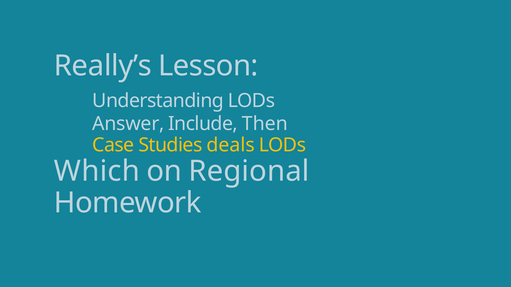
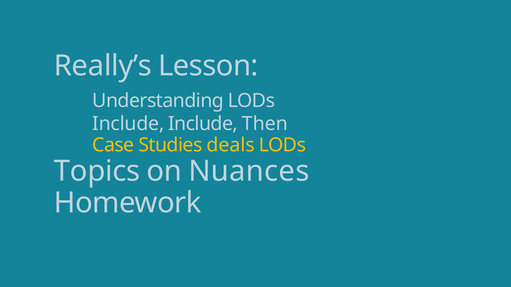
Answer at (128, 124): Answer -> Include
Which: Which -> Topics
Regional: Regional -> Nuances
